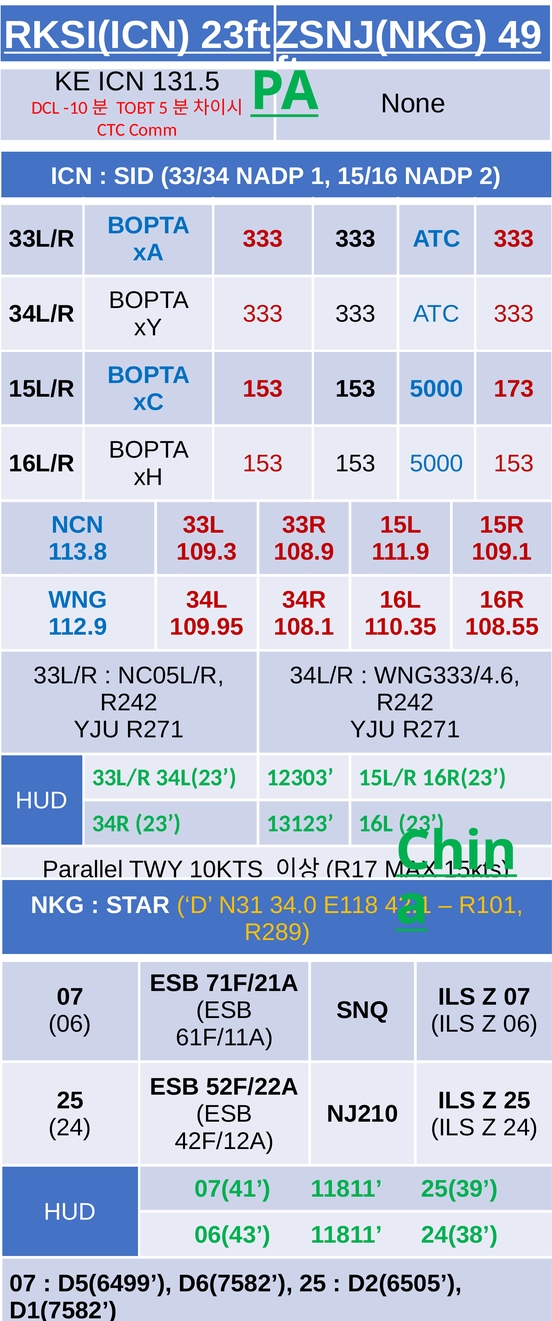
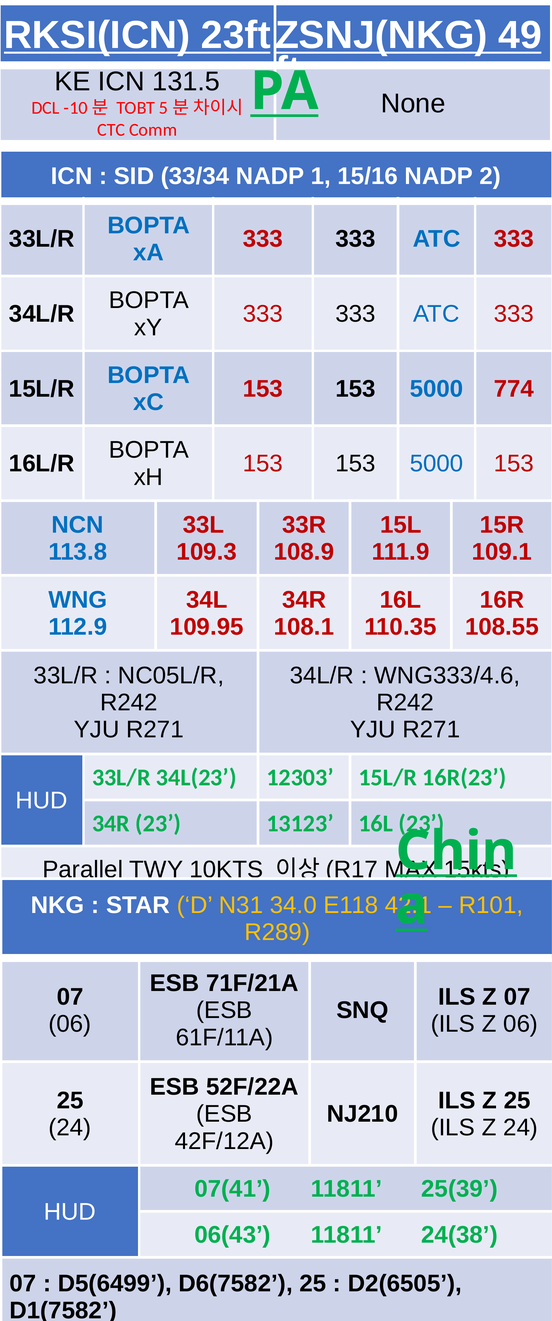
173: 173 -> 774
